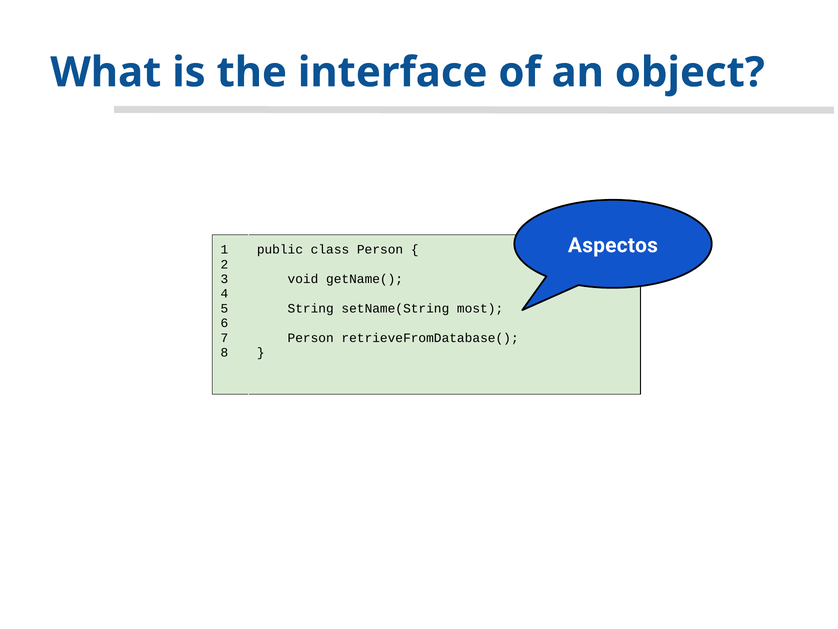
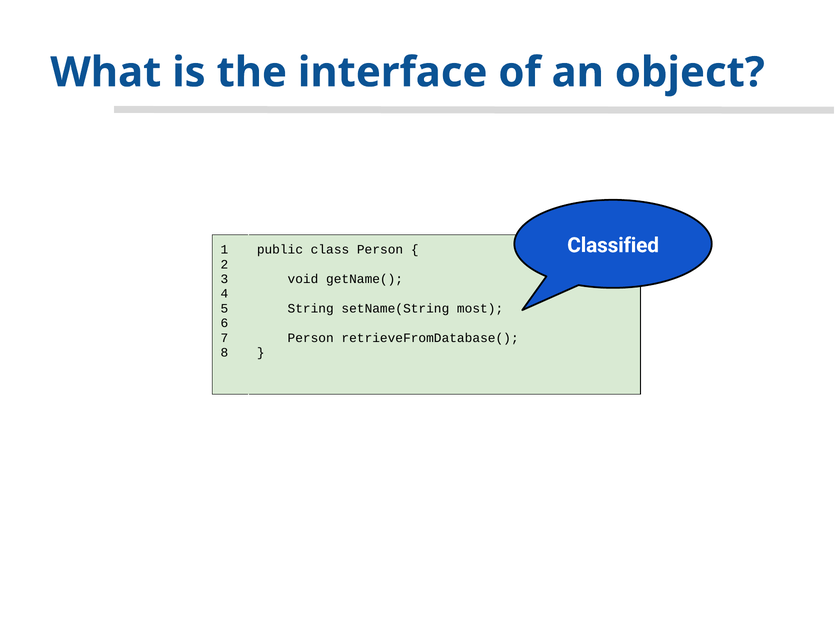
Aspectos: Aspectos -> Classified
